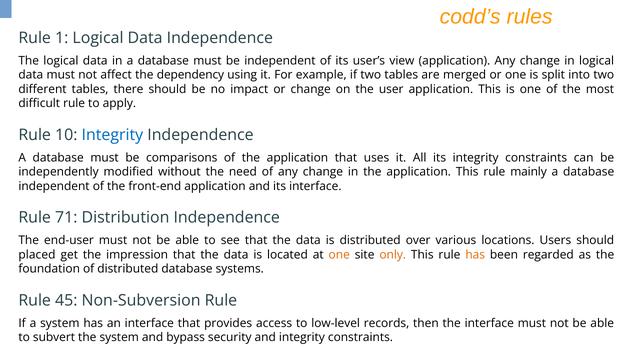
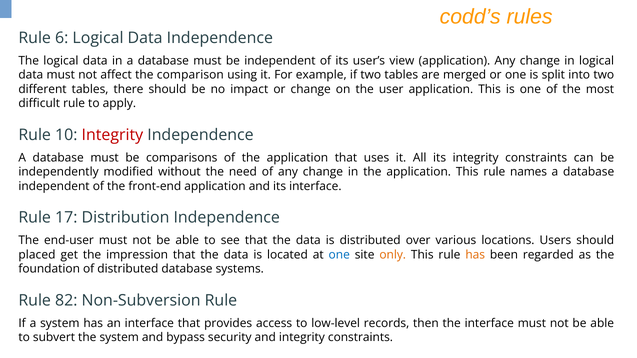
1: 1 -> 6
dependency: dependency -> comparison
Integrity at (112, 135) colour: blue -> red
mainly: mainly -> names
71: 71 -> 17
one at (339, 255) colour: orange -> blue
45: 45 -> 82
